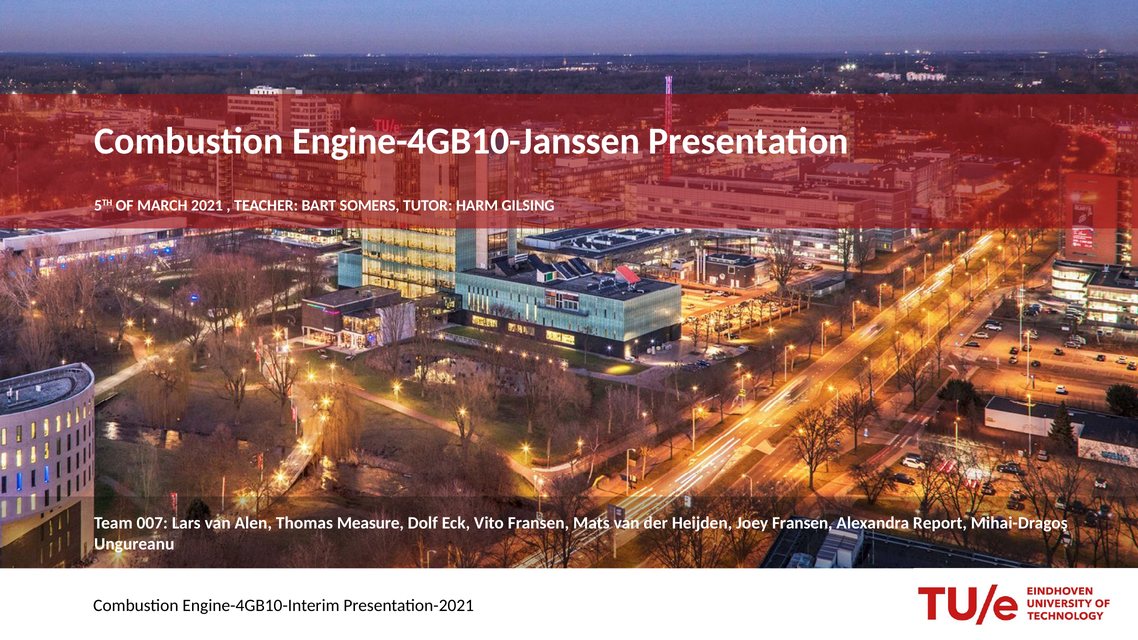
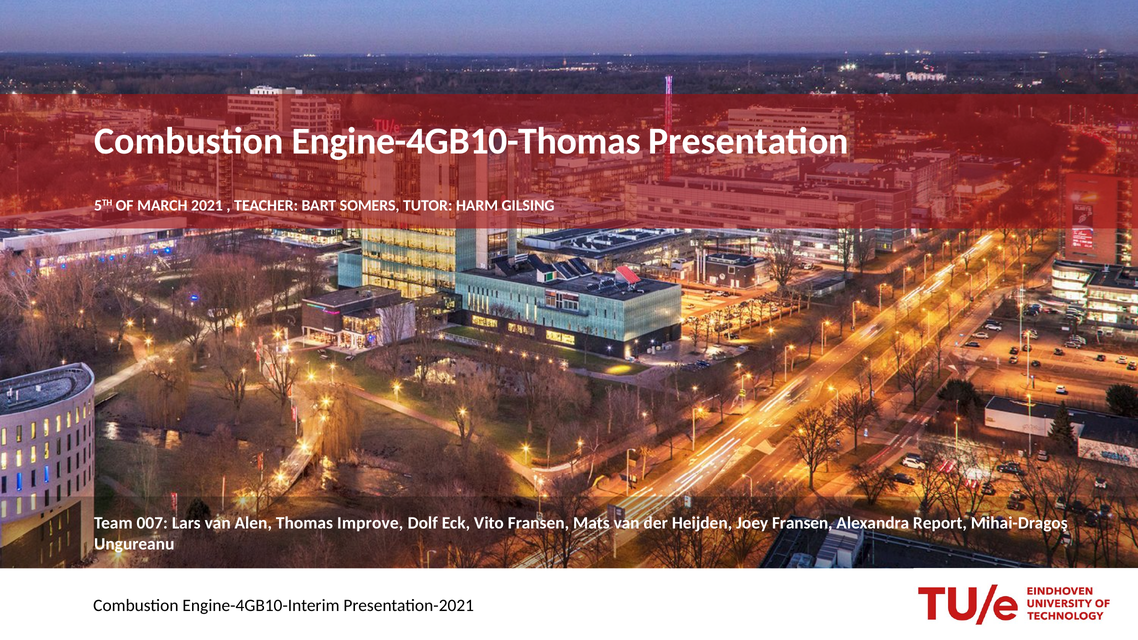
Engine-4GB10-Janssen: Engine-4GB10-Janssen -> Engine-4GB10-Thomas
Measure: Measure -> Improve
